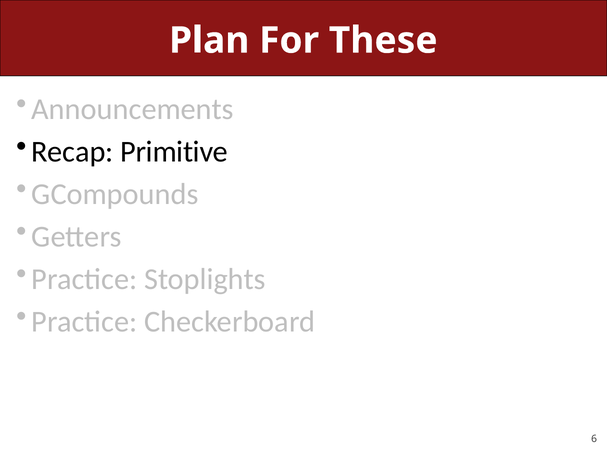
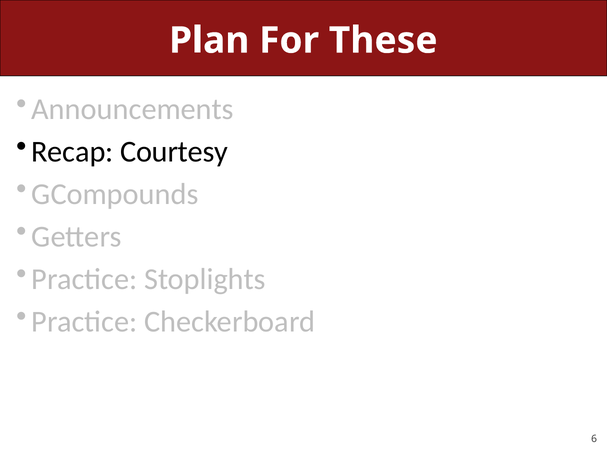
Primitive: Primitive -> Courtesy
